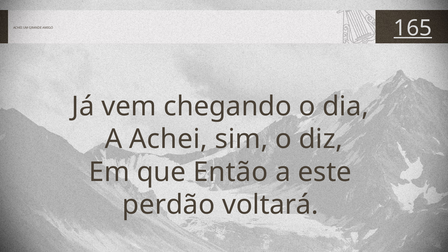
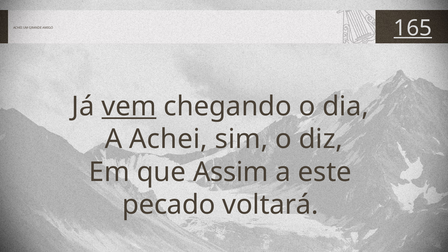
vem underline: none -> present
Então: Então -> Assim
perdão: perdão -> pecado
